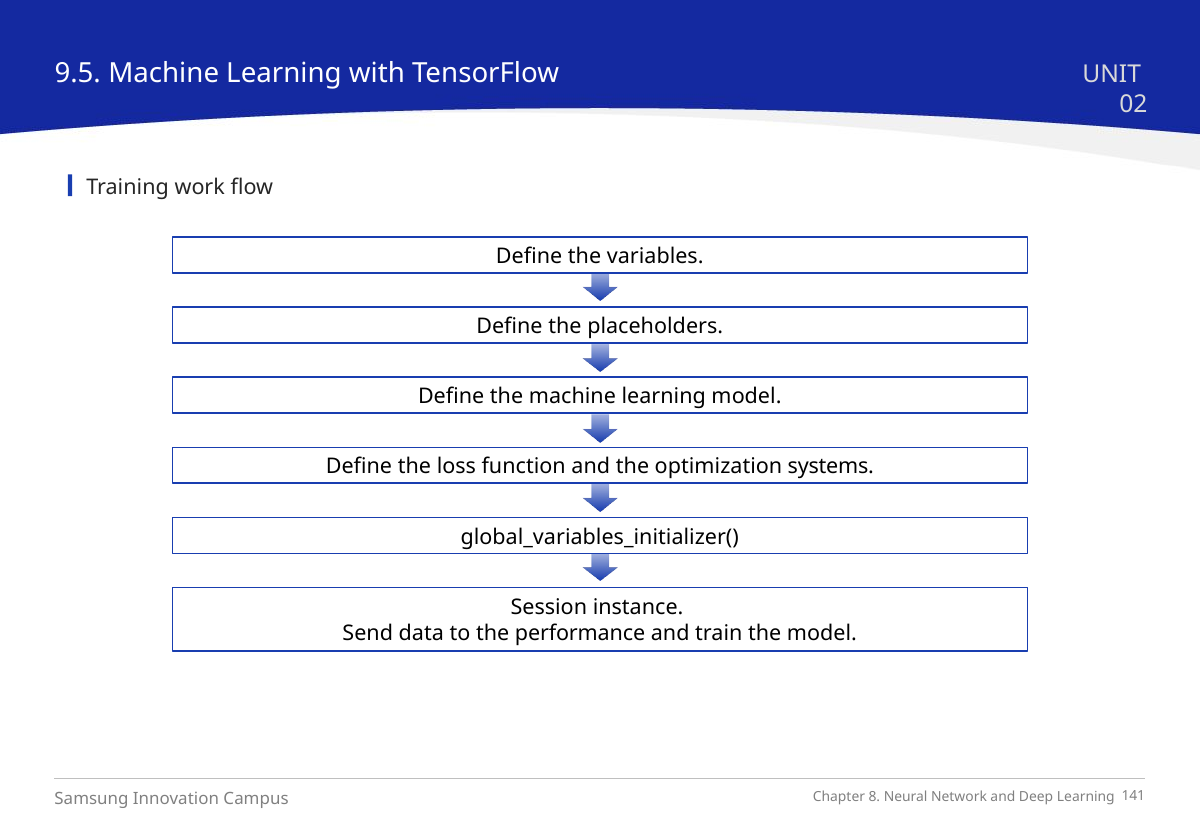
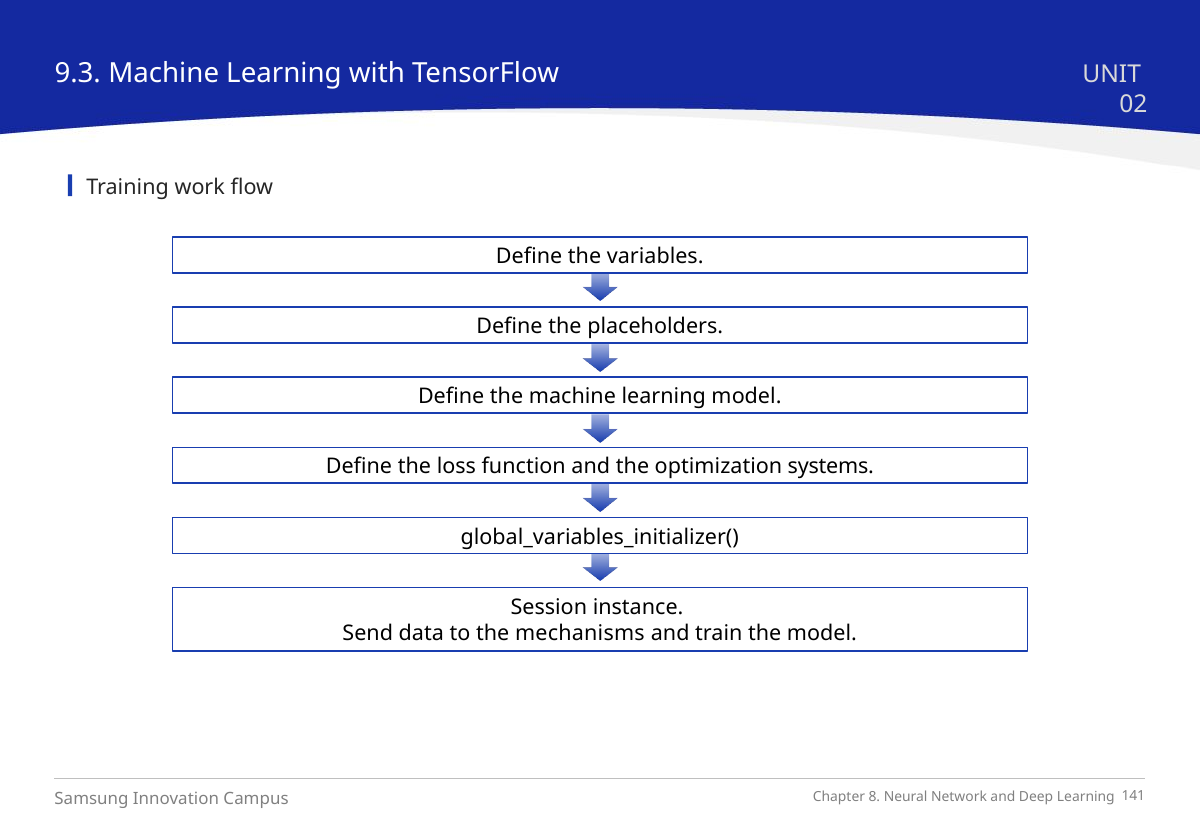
9.5: 9.5 -> 9.3
performance: performance -> mechanisms
